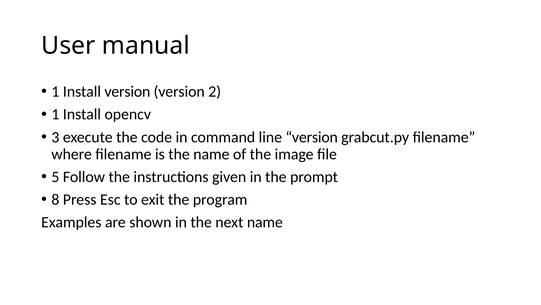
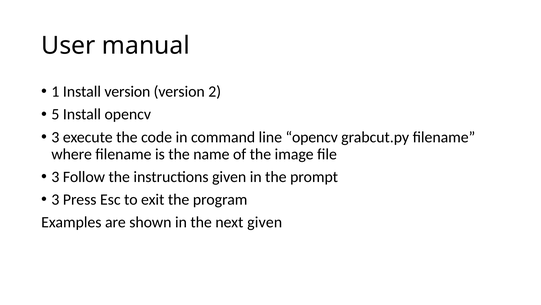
1 at (55, 114): 1 -> 5
line version: version -> opencv
5 at (55, 177): 5 -> 3
8 at (55, 199): 8 -> 3
next name: name -> given
